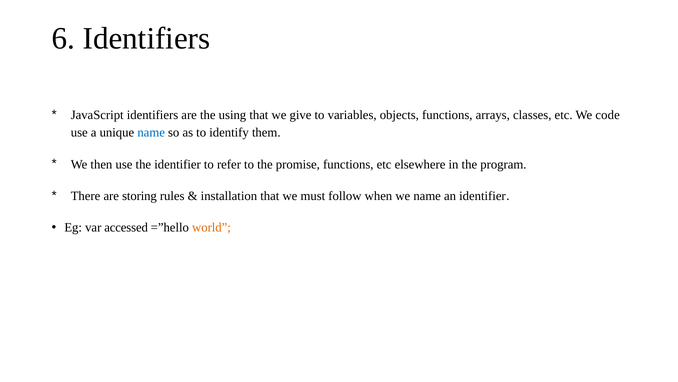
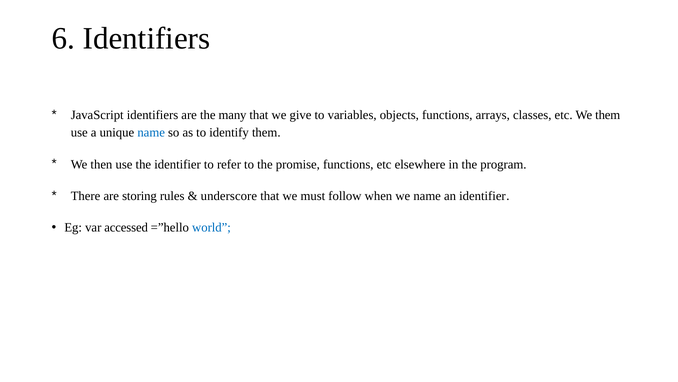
using: using -> many
We code: code -> them
installation: installation -> underscore
world colour: orange -> blue
